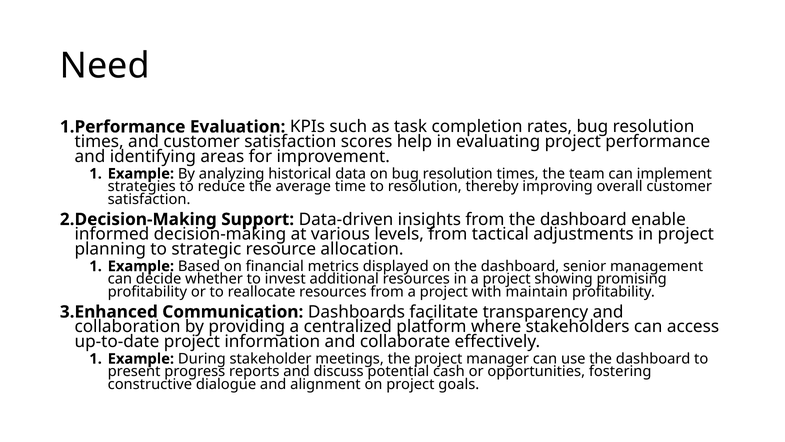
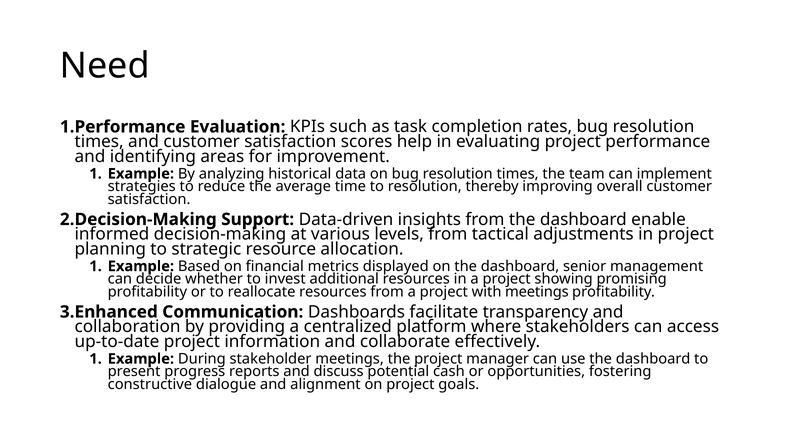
with maintain: maintain -> meetings
